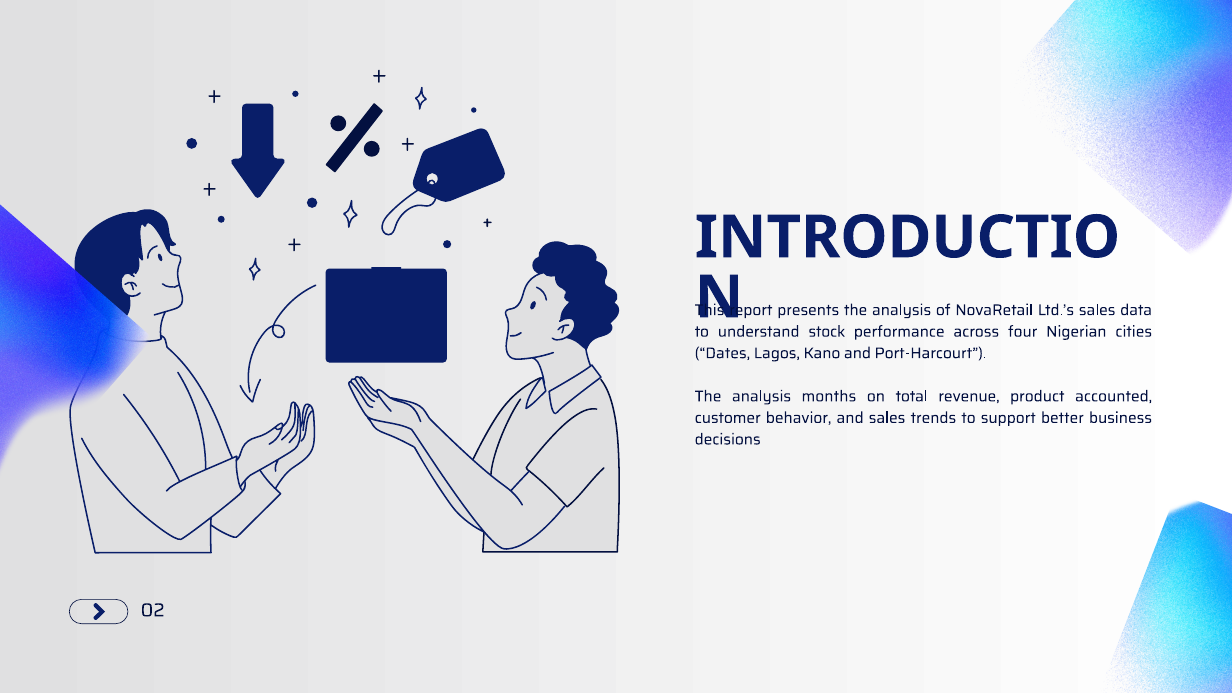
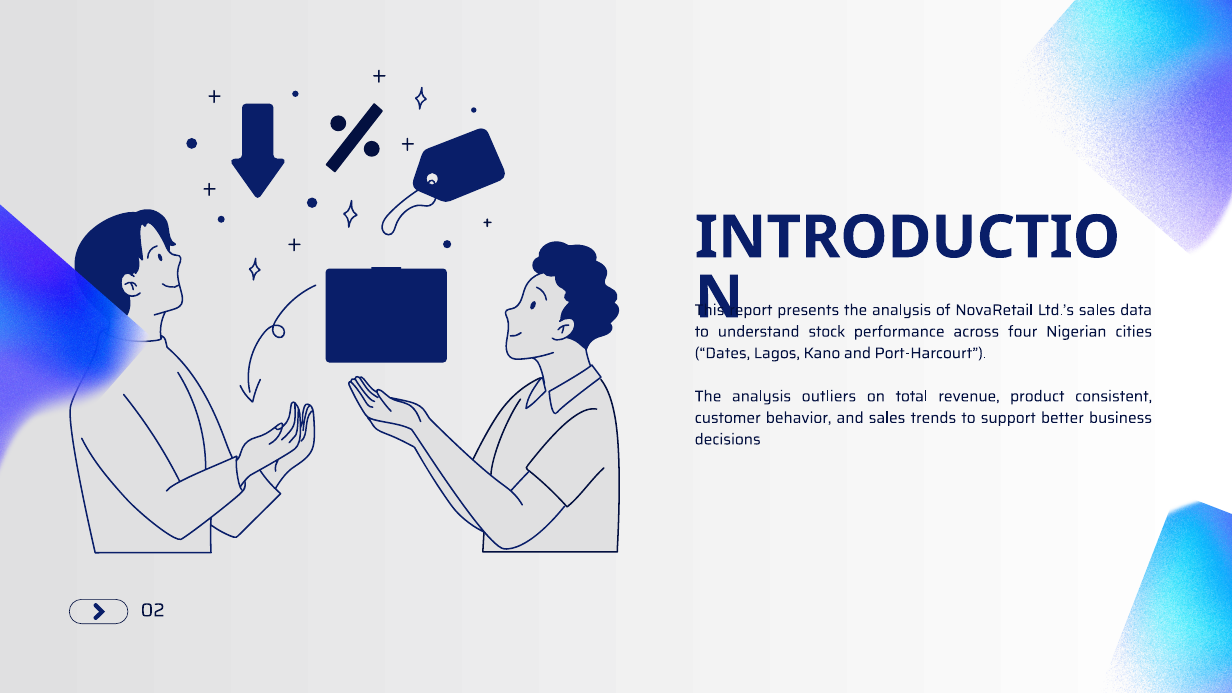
months: months -> outliers
accounted: accounted -> consistent
